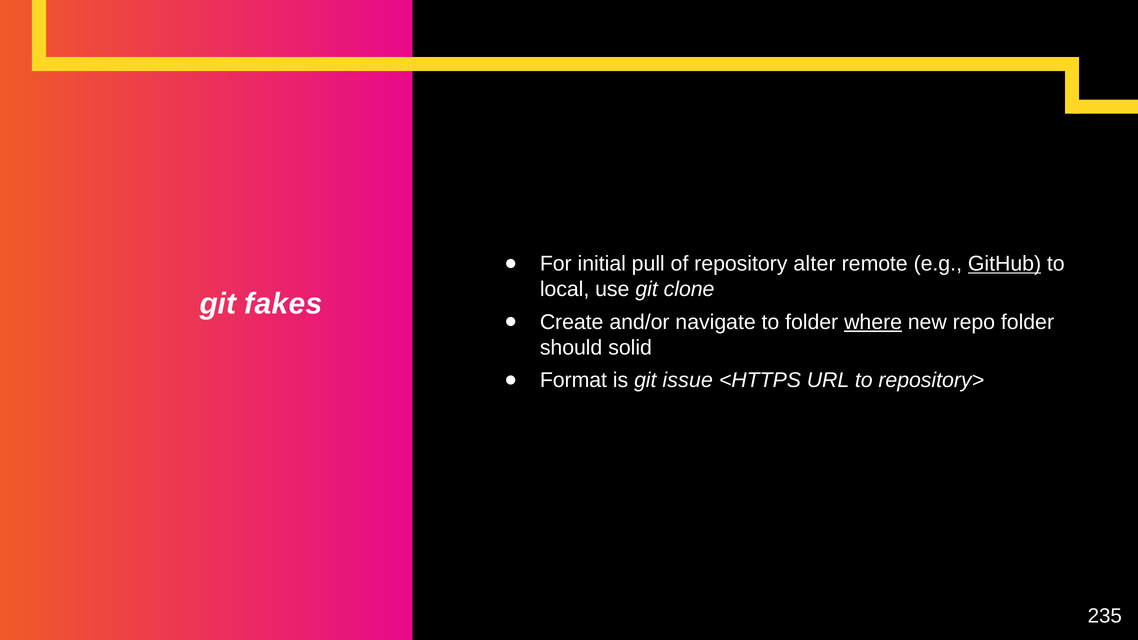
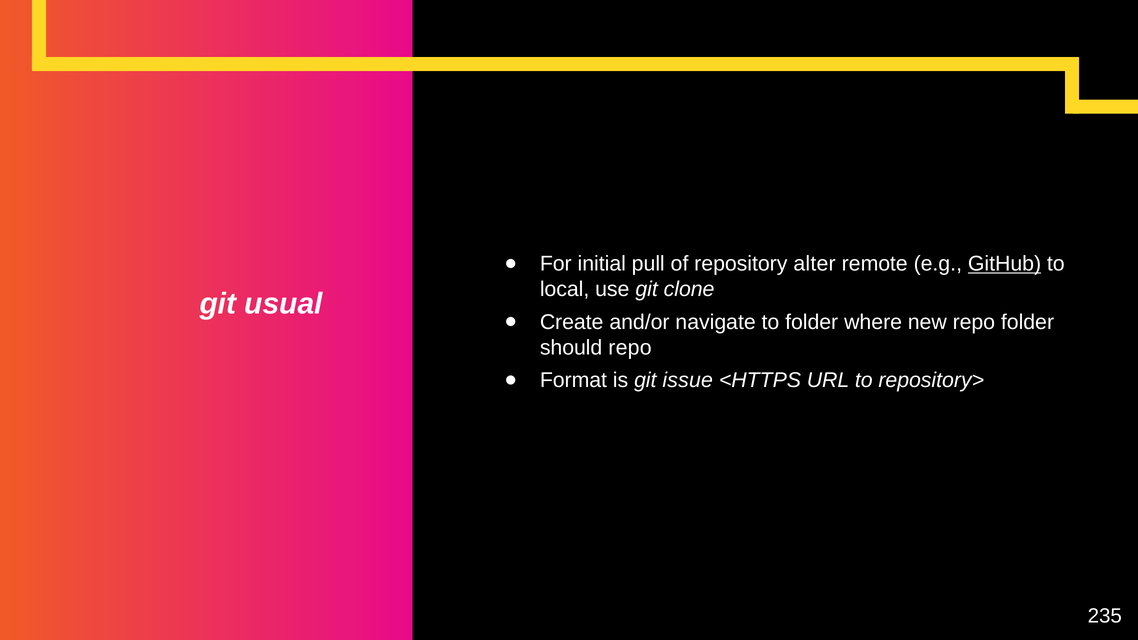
fakes: fakes -> usual
where underline: present -> none
should solid: solid -> repo
